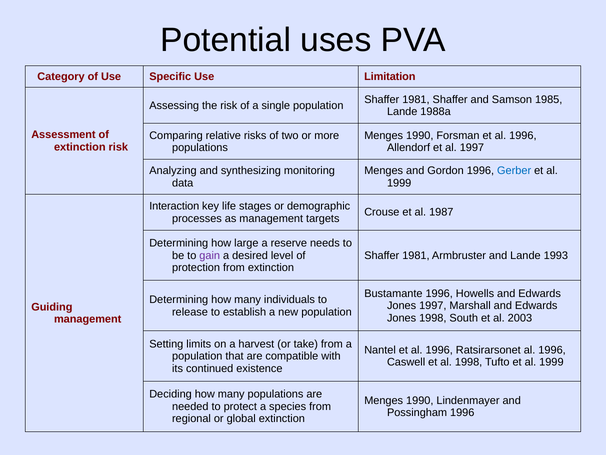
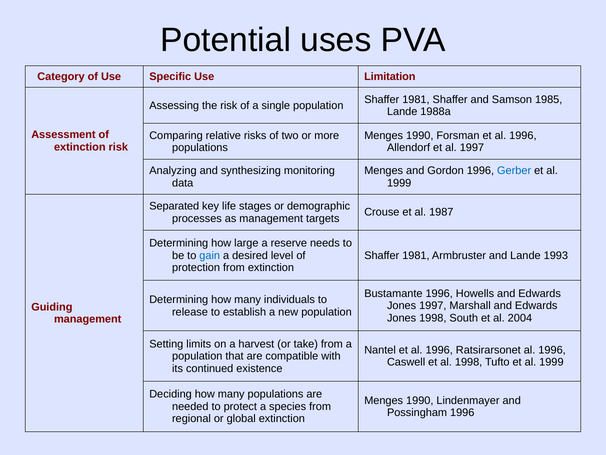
Interaction: Interaction -> Separated
gain colour: purple -> blue
2003: 2003 -> 2004
